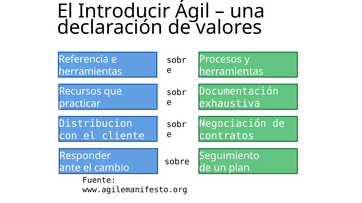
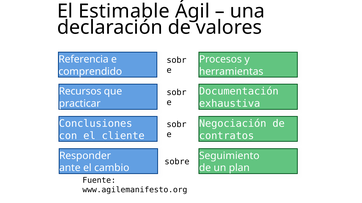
Introducir: Introducir -> Estimable
herramientas at (90, 72): herramientas -> comprendido
Distribucion: Distribucion -> Conclusiones
